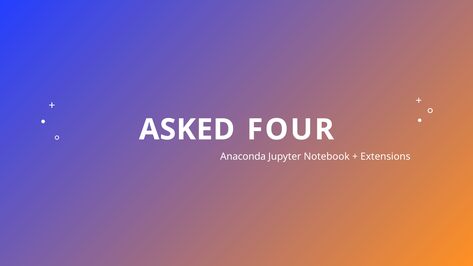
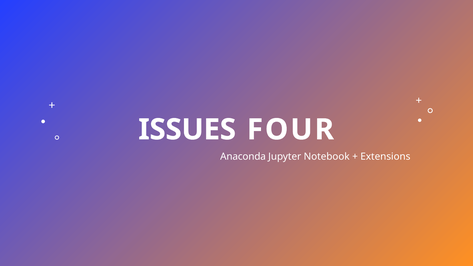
ASKED: ASKED -> ISSUES
